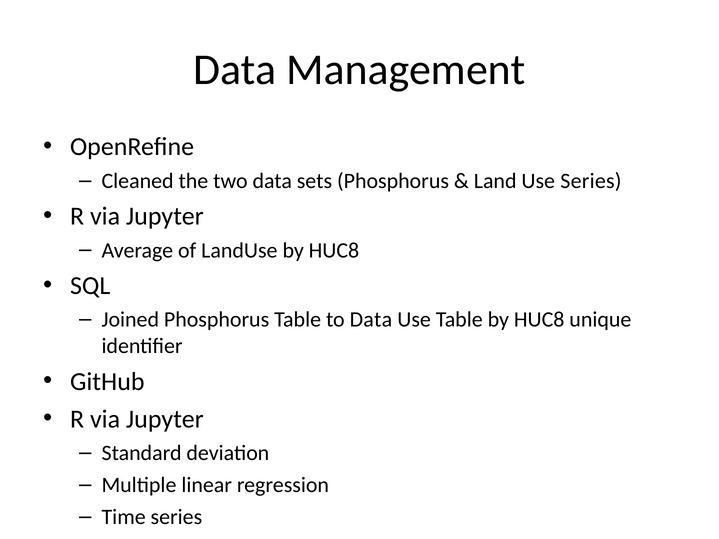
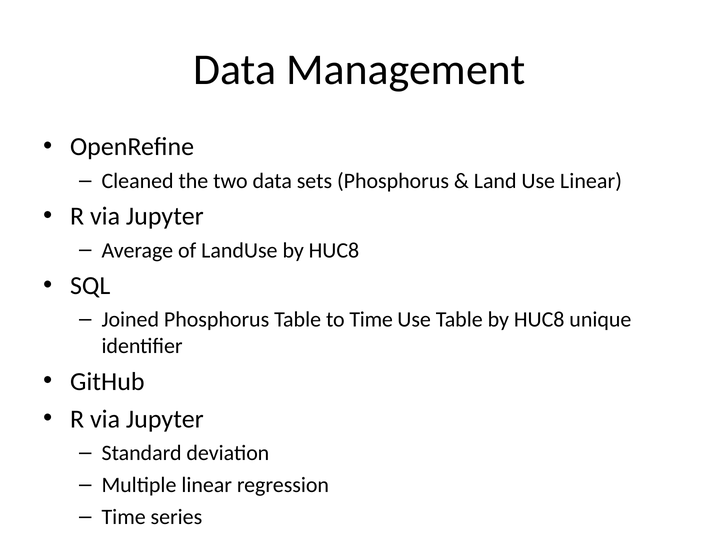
Use Series: Series -> Linear
to Data: Data -> Time
